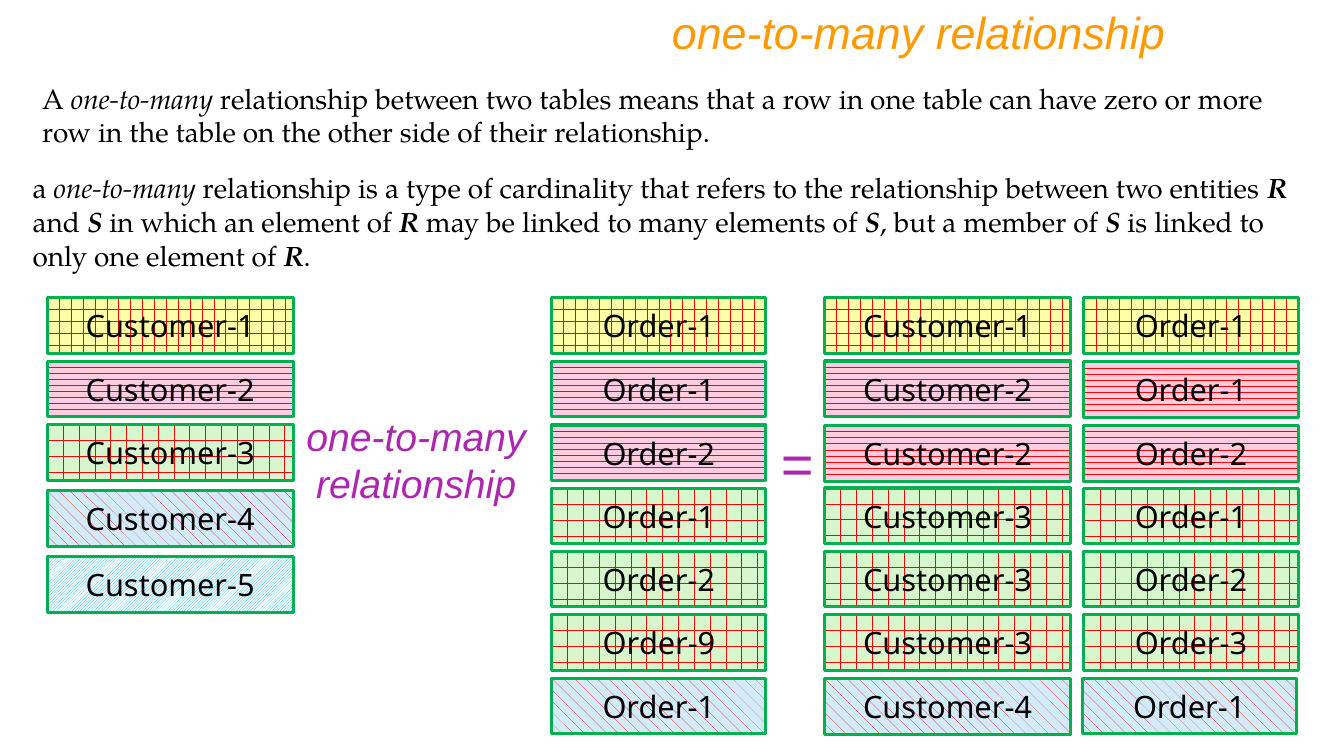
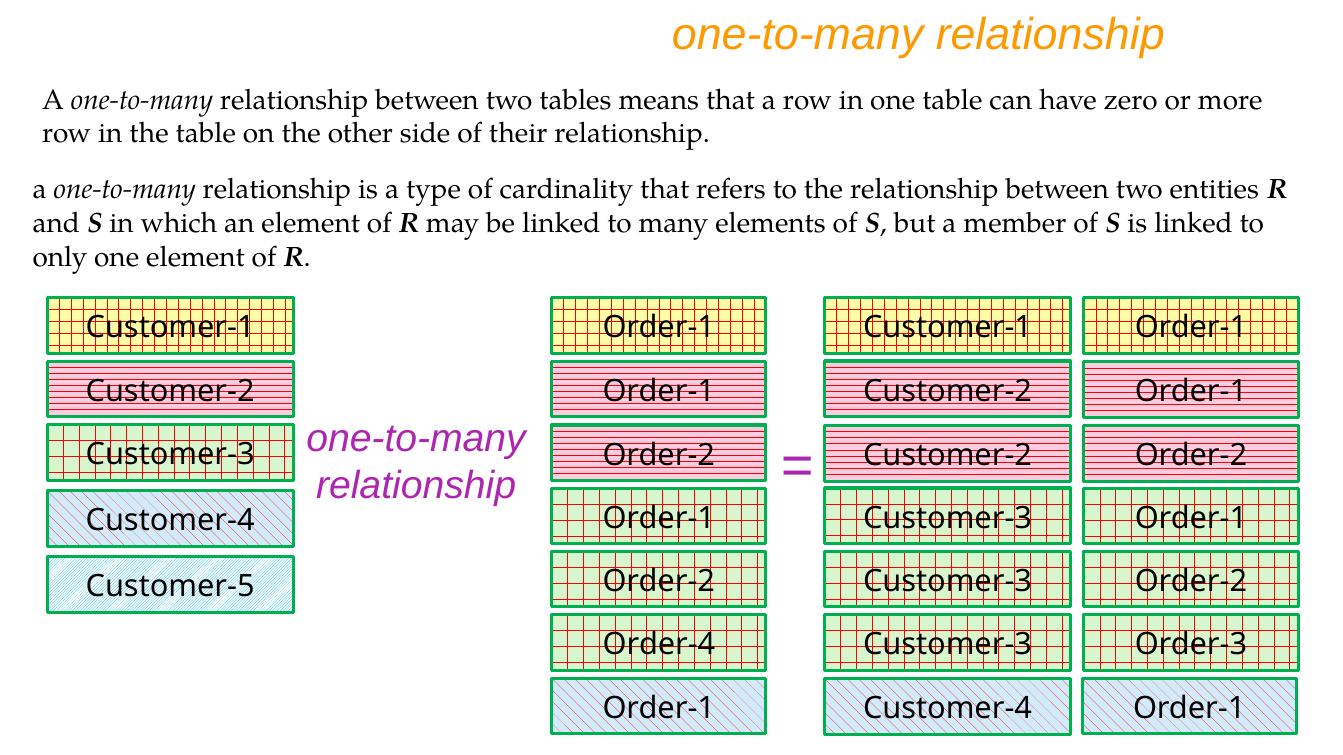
Order-9: Order-9 -> Order-4
